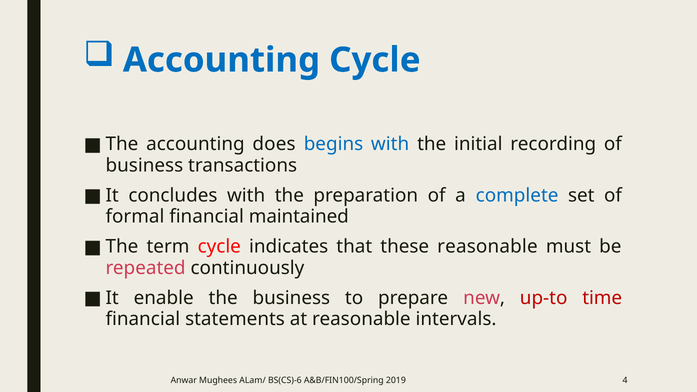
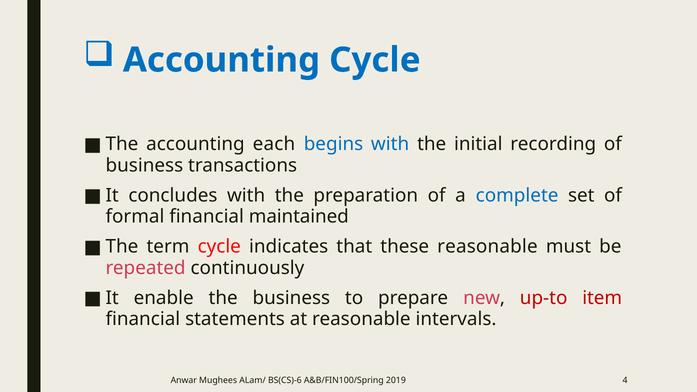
does: does -> each
time: time -> item
